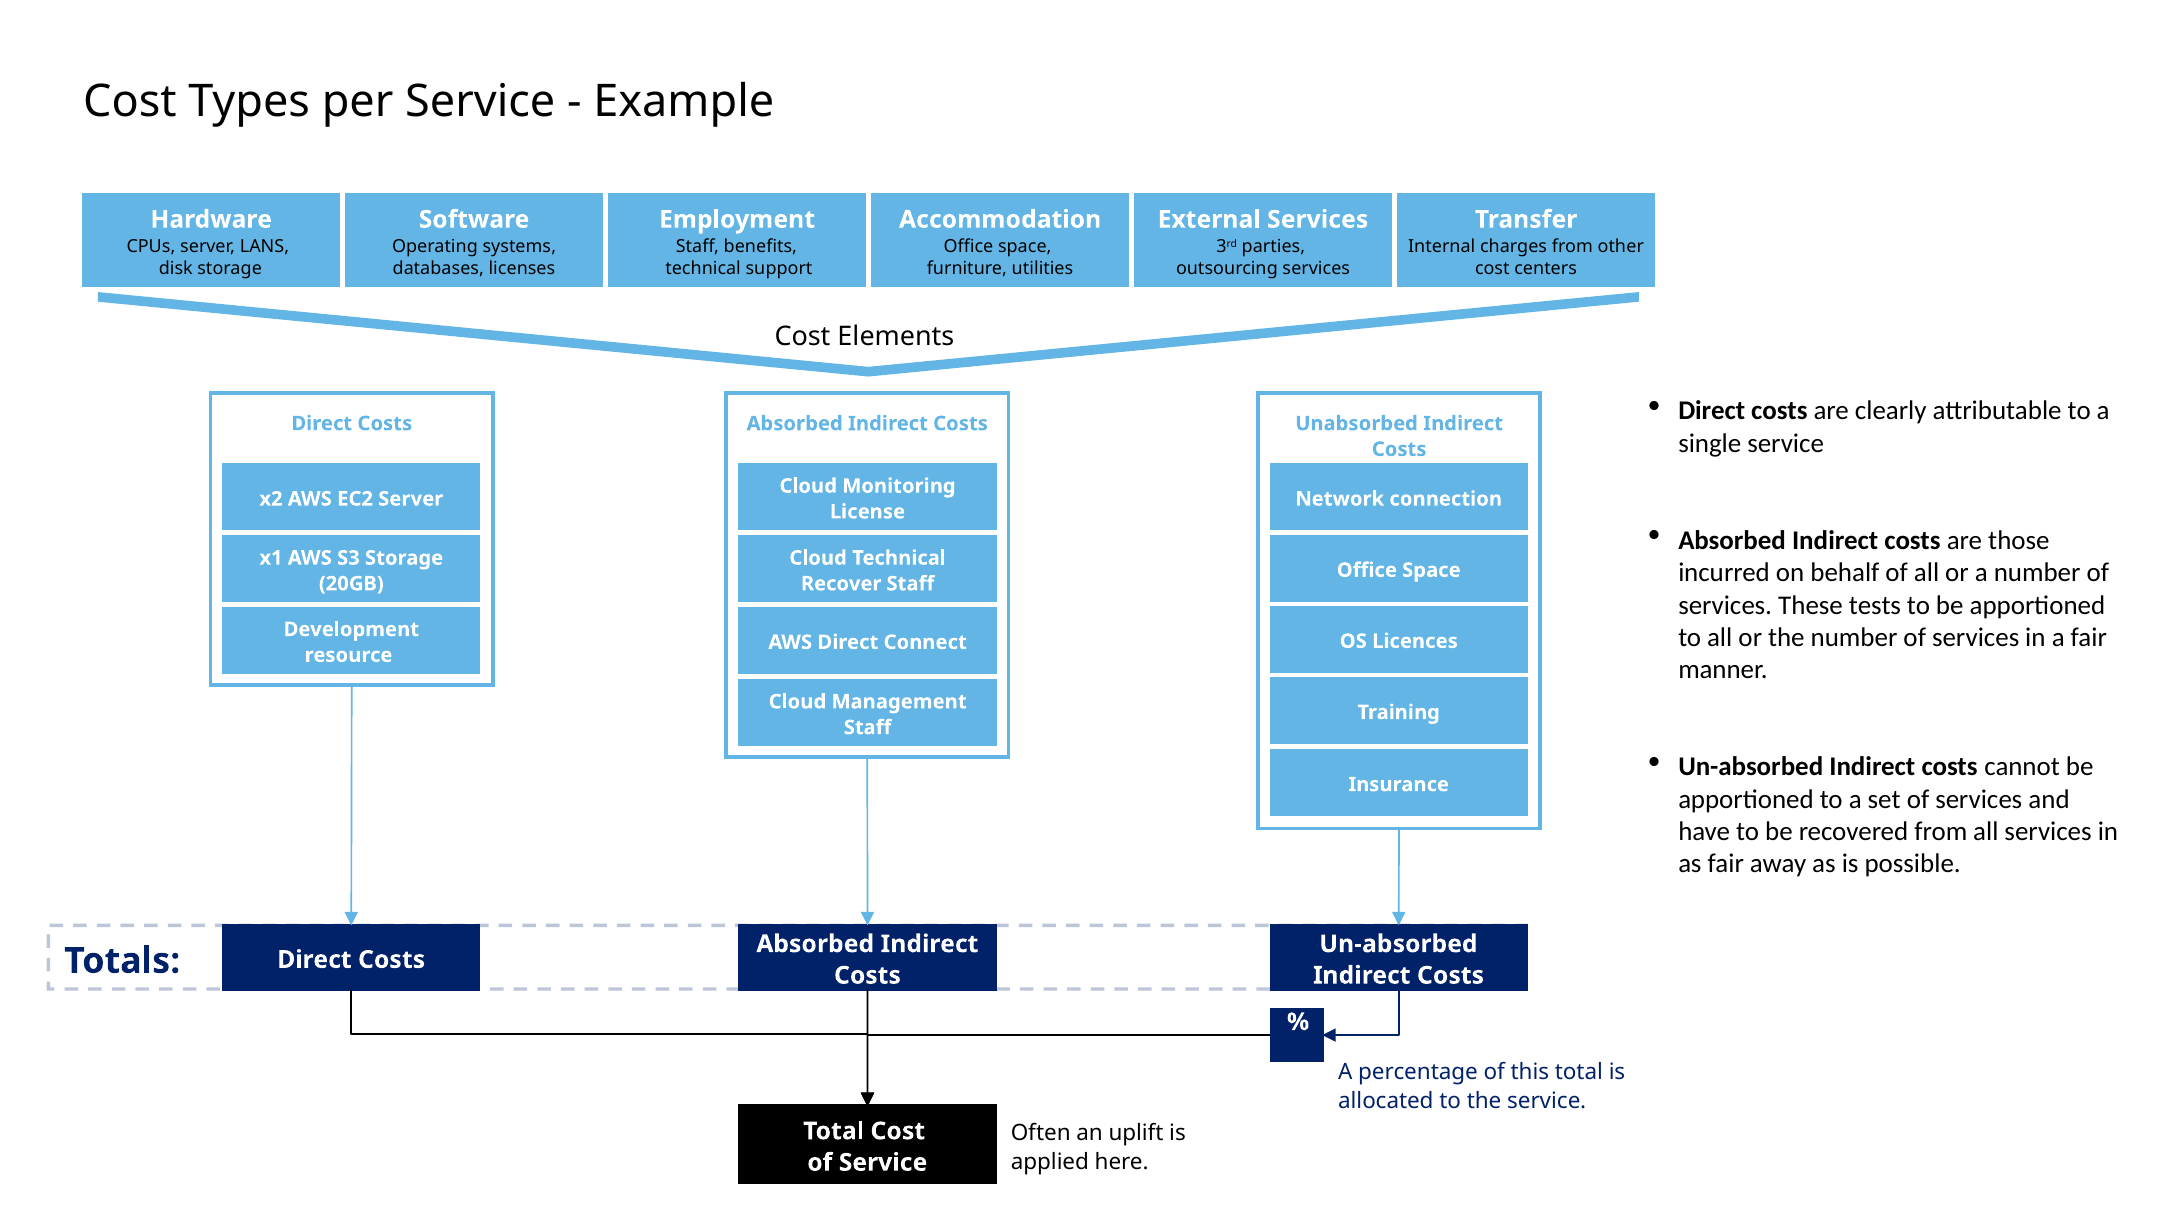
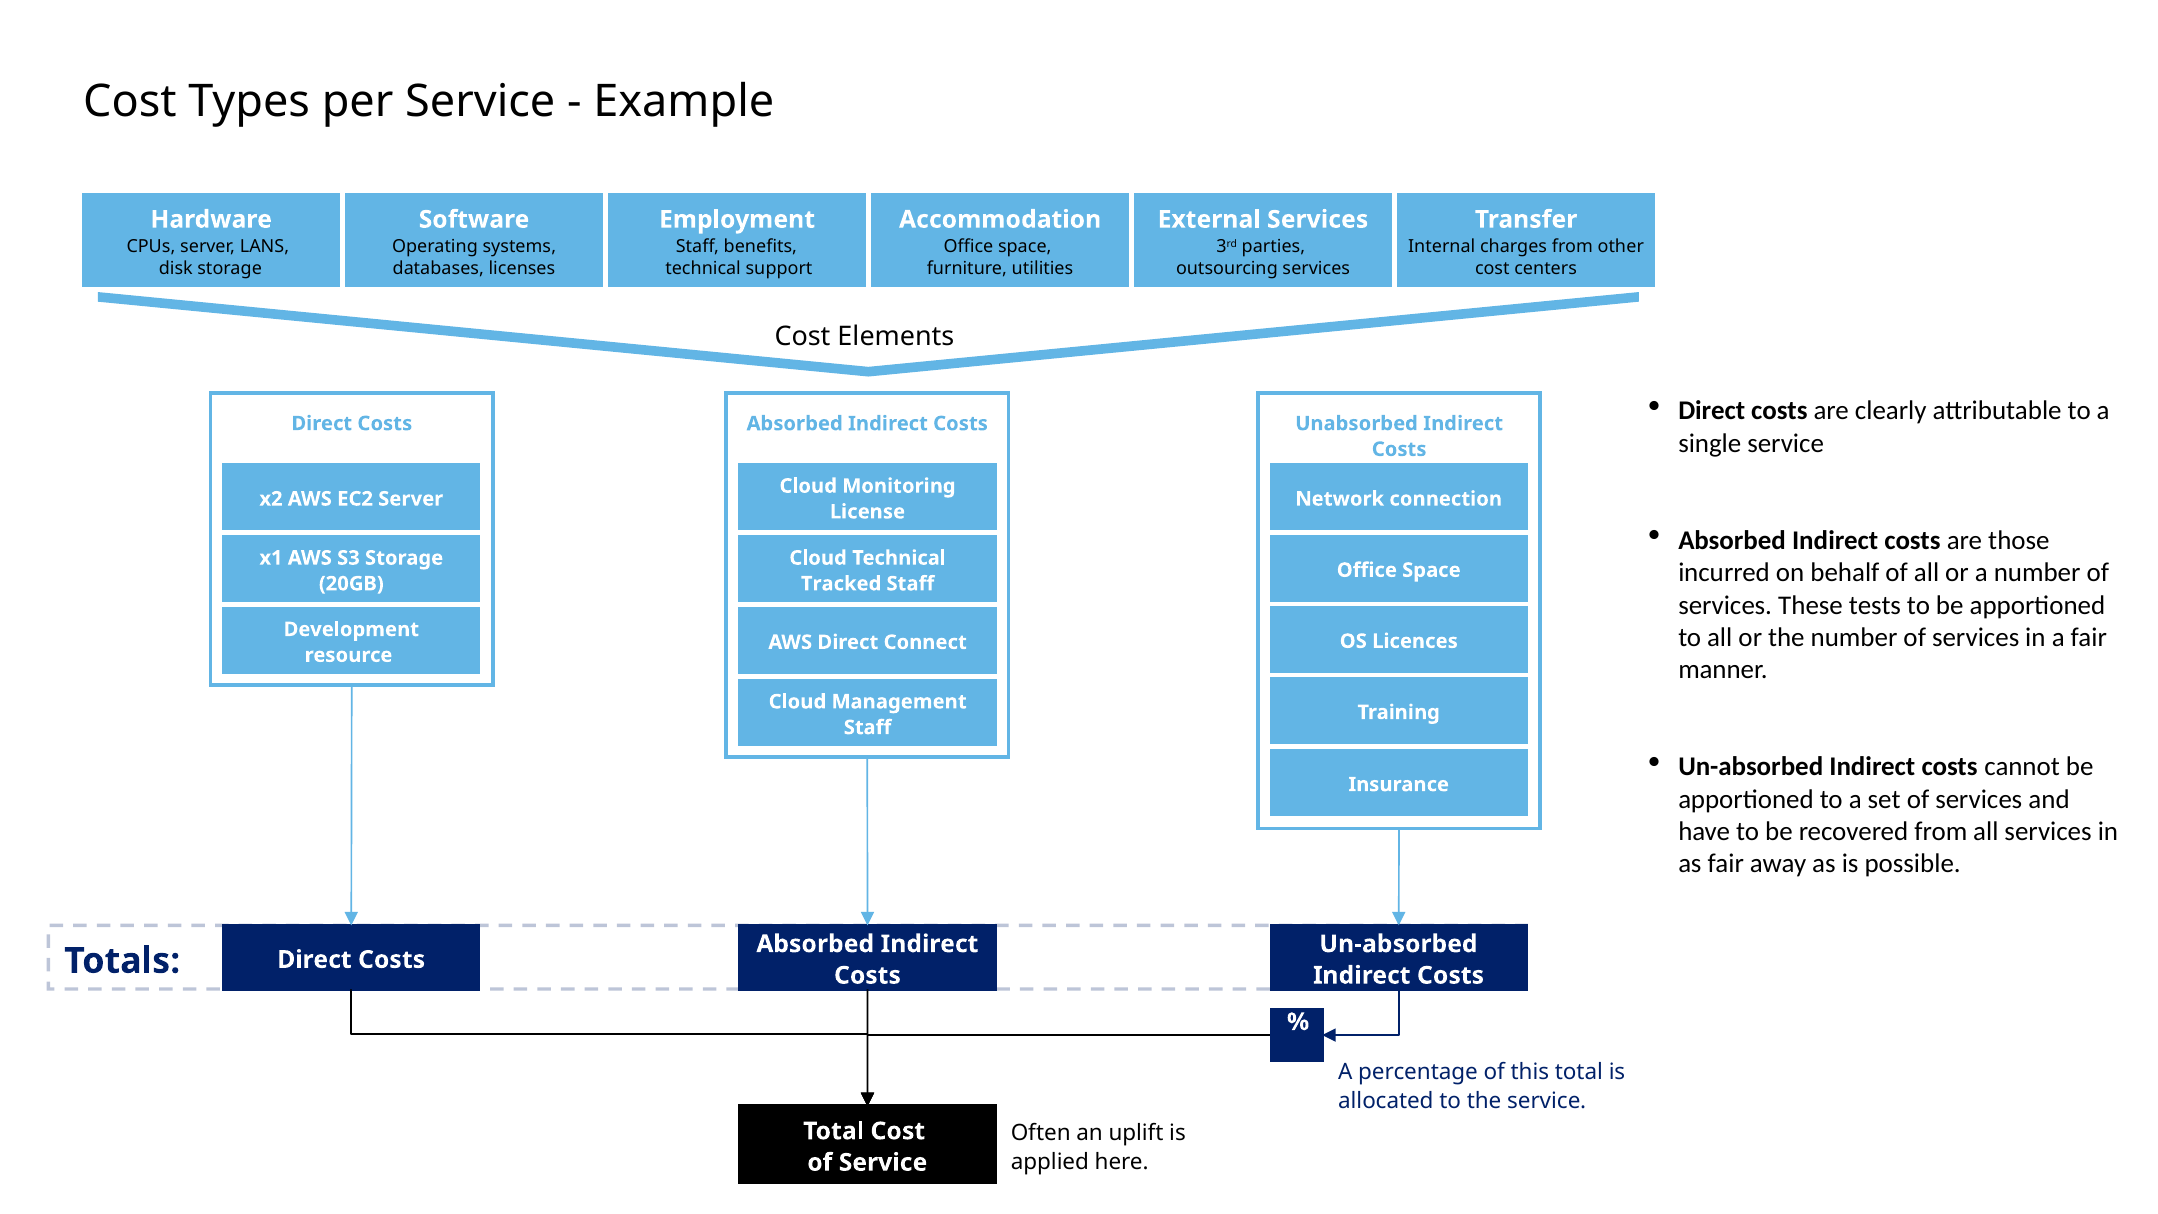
Recover: Recover -> Tracked
